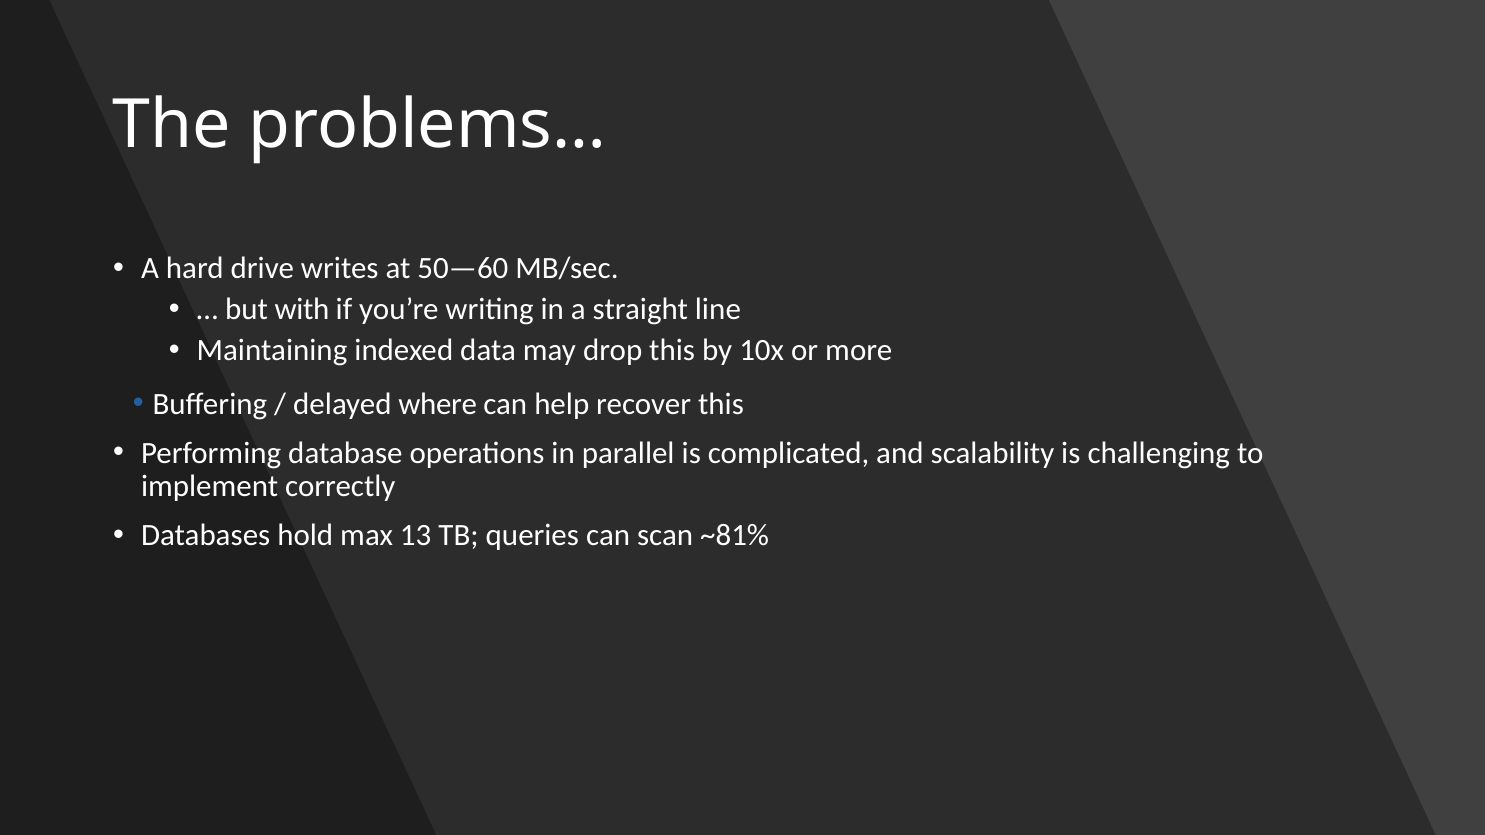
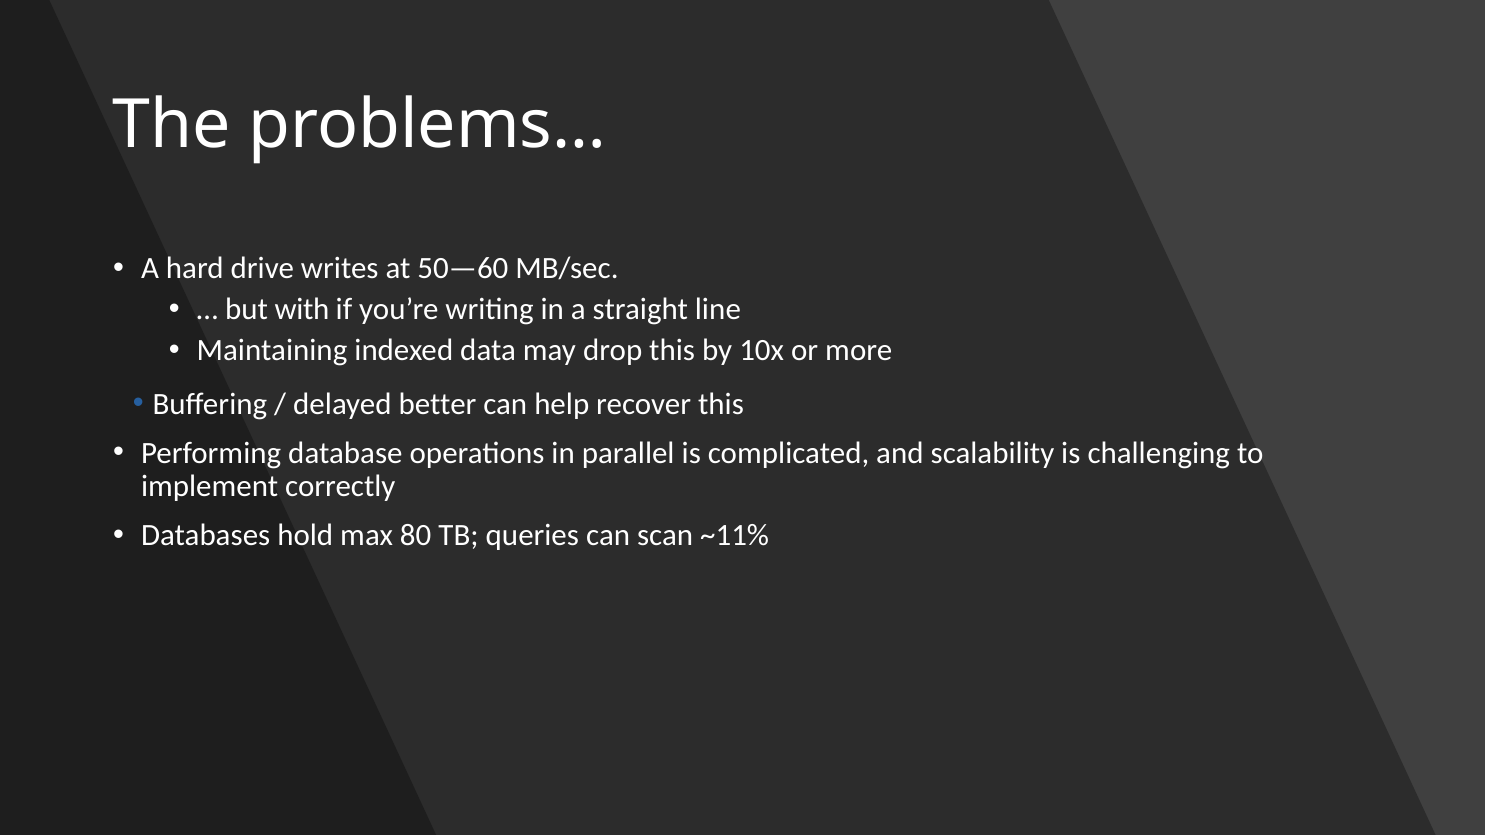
where: where -> better
13: 13 -> 80
~81%: ~81% -> ~11%
